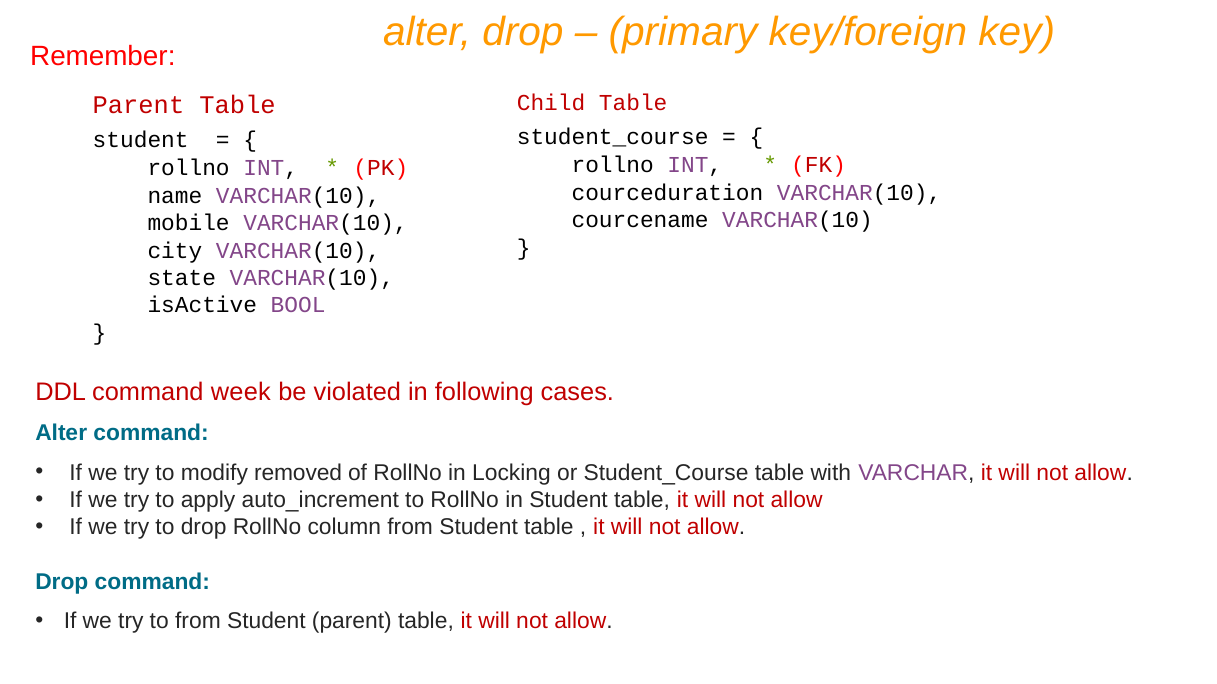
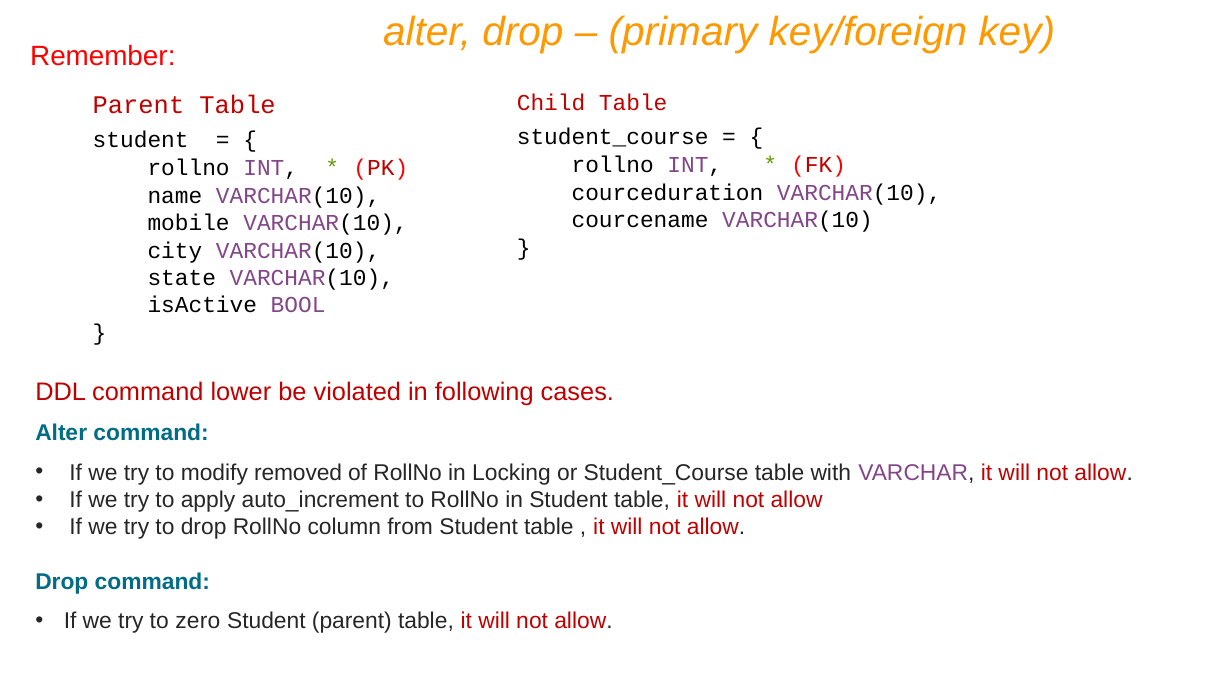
week: week -> lower
to from: from -> zero
